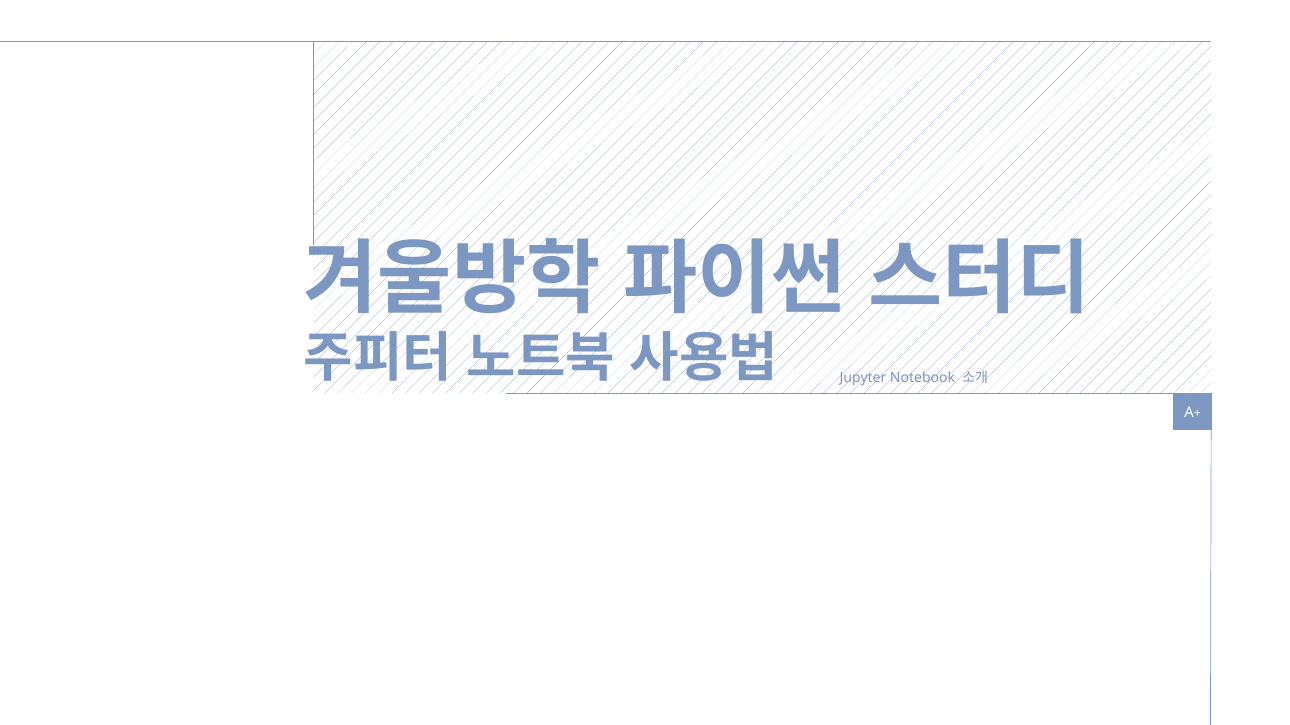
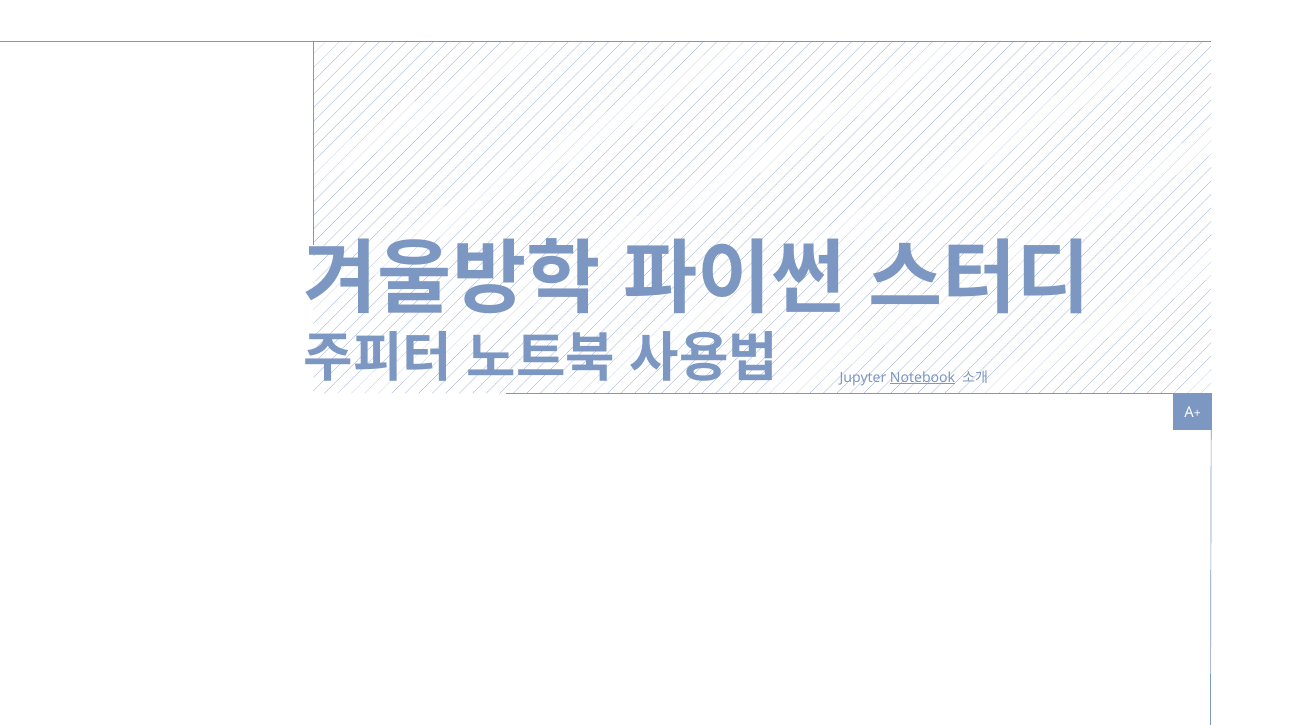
Notebook underline: none -> present
